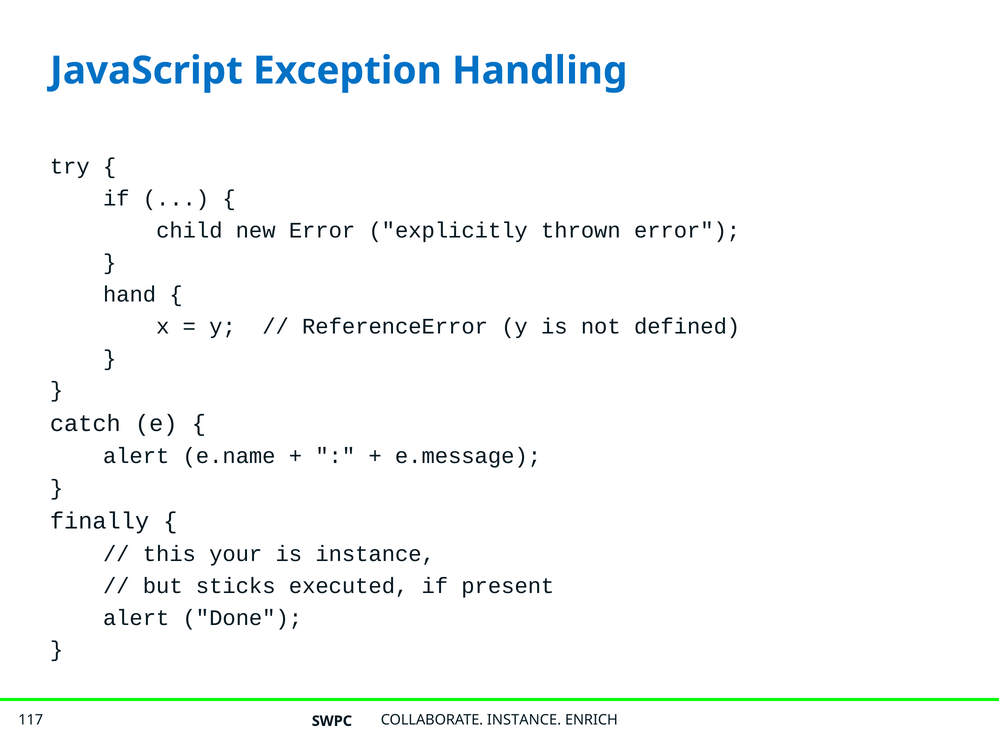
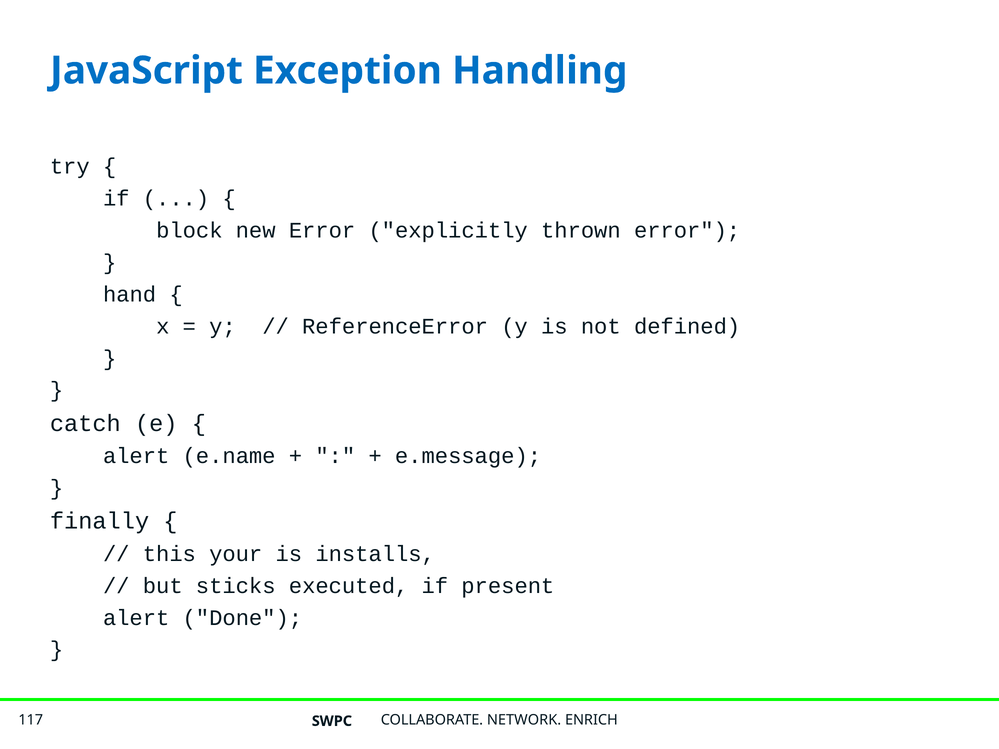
child: child -> block
is instance: instance -> installs
COLLABORATE INSTANCE: INSTANCE -> NETWORK
